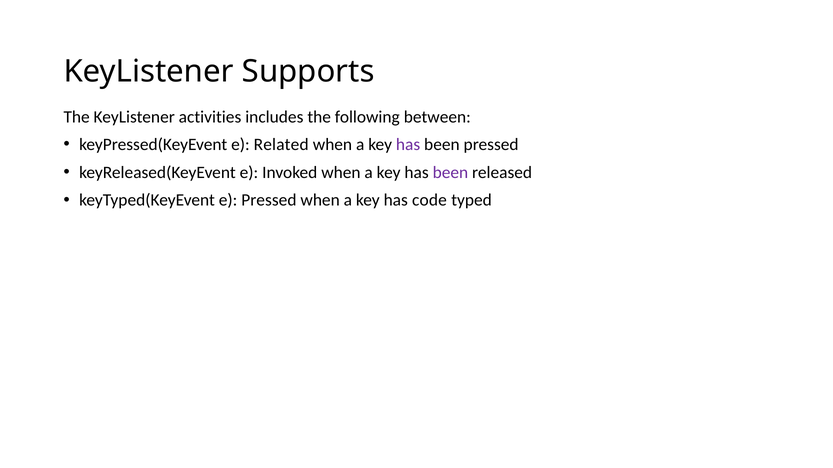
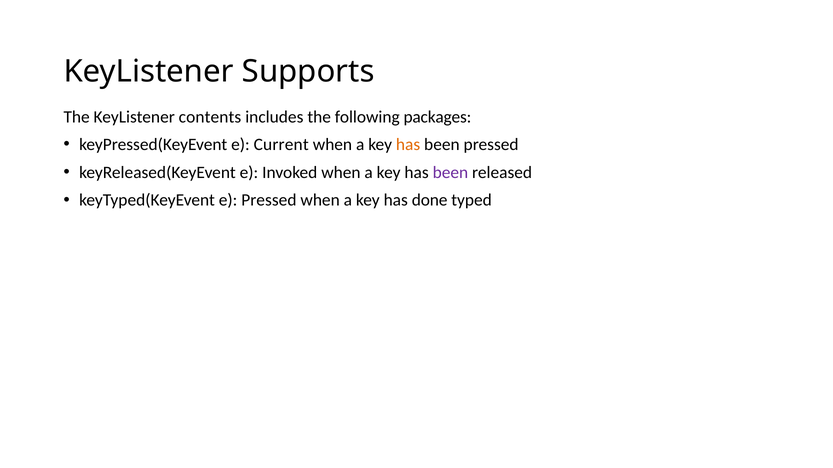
activities: activities -> contents
between: between -> packages
Related: Related -> Current
has at (408, 145) colour: purple -> orange
code: code -> done
